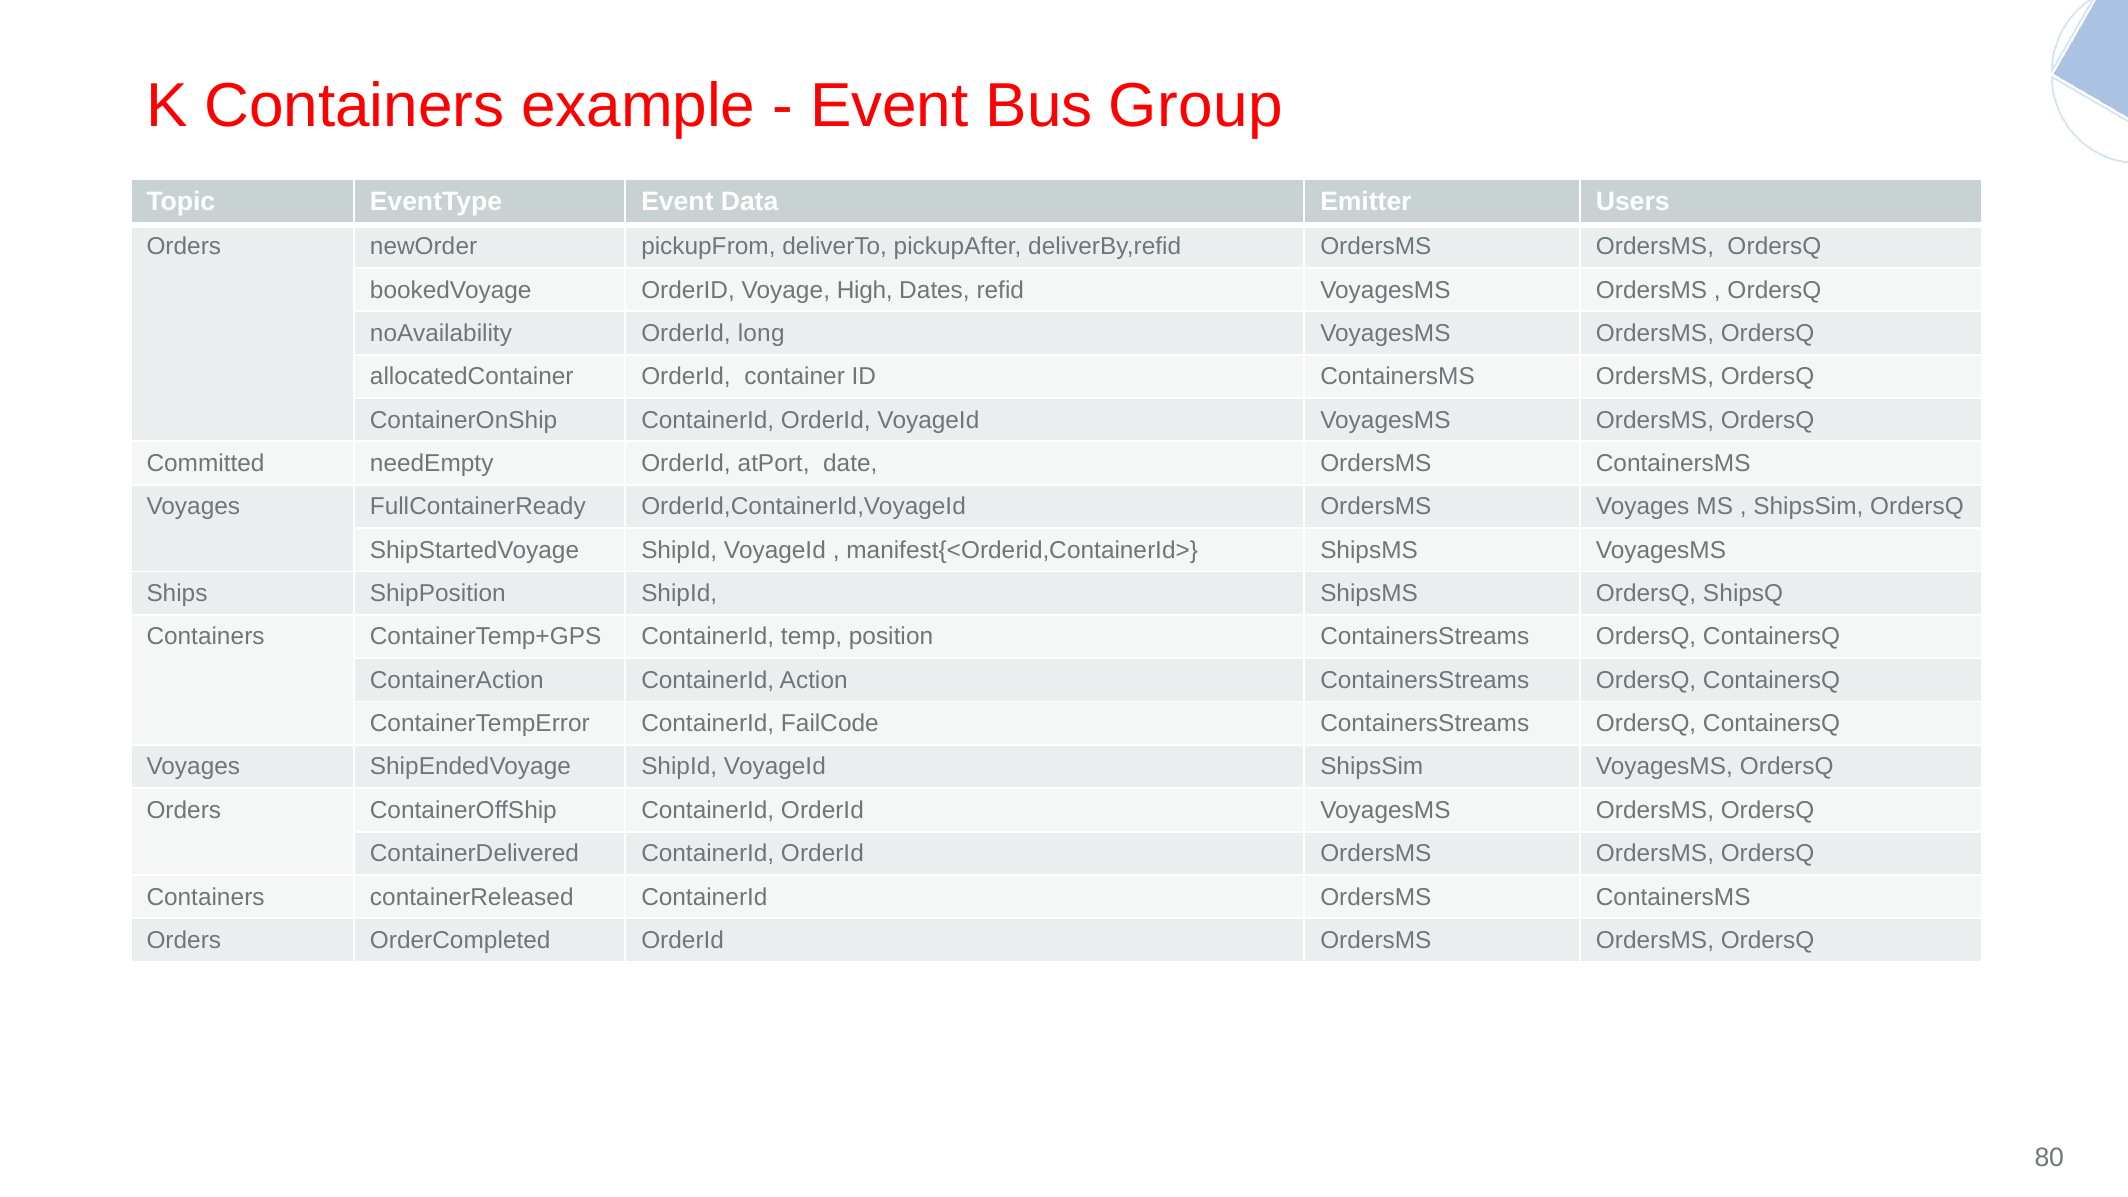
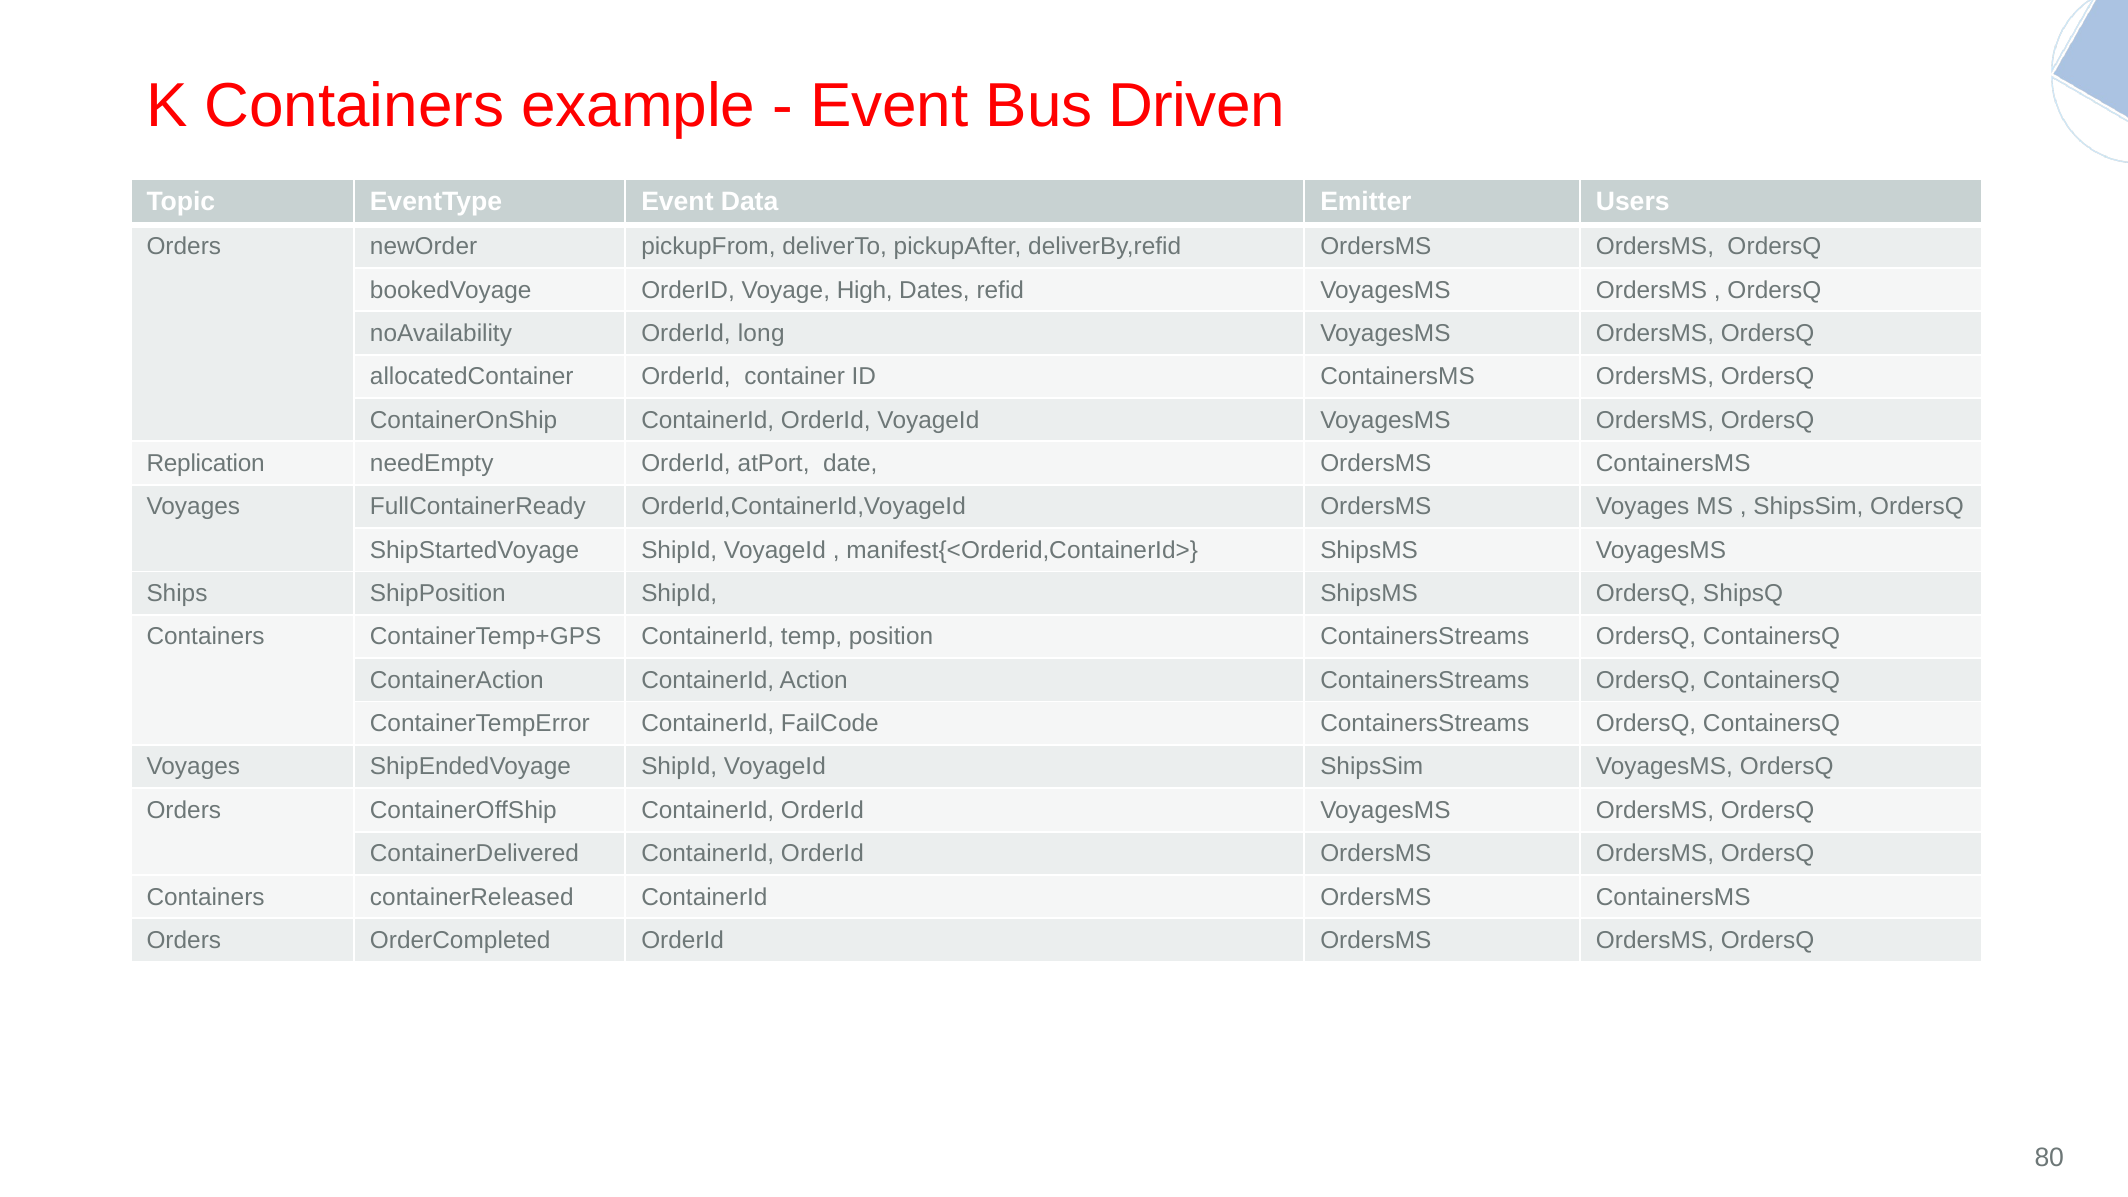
Group: Group -> Driven
Committed: Committed -> Replication
